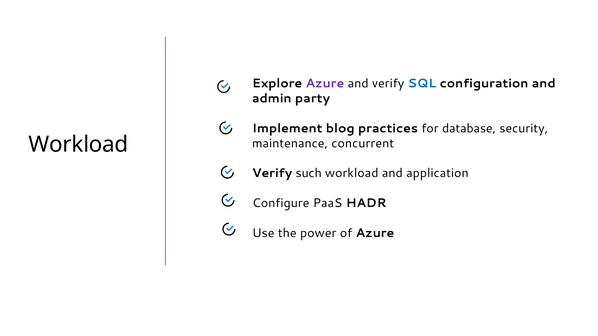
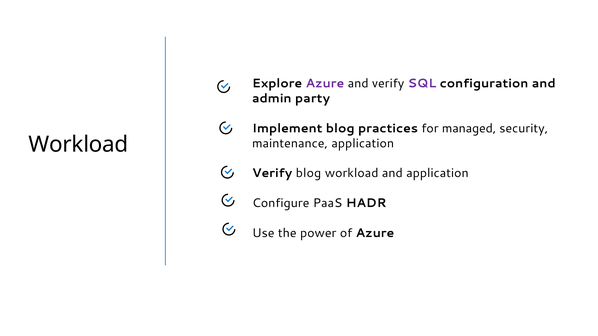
SQL colour: blue -> purple
database: database -> managed
maintenance concurrent: concurrent -> application
Verify such: such -> blog
